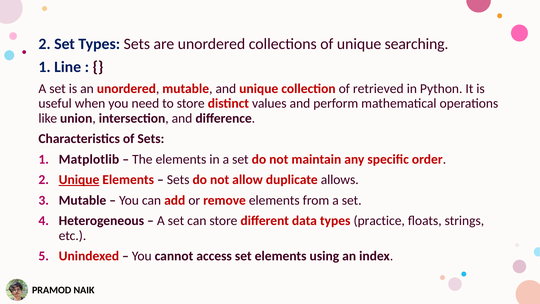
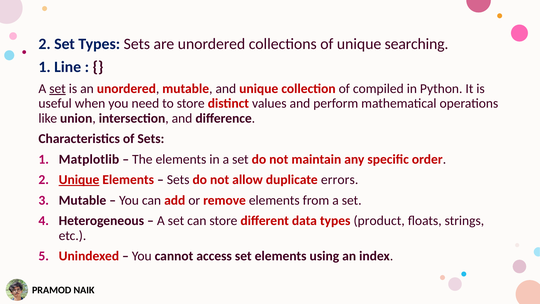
set at (58, 89) underline: none -> present
retrieved: retrieved -> compiled
allows: allows -> errors
practice: practice -> product
